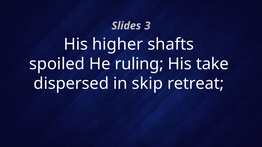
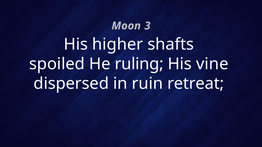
Slides: Slides -> Moon
take: take -> vine
skip: skip -> ruin
